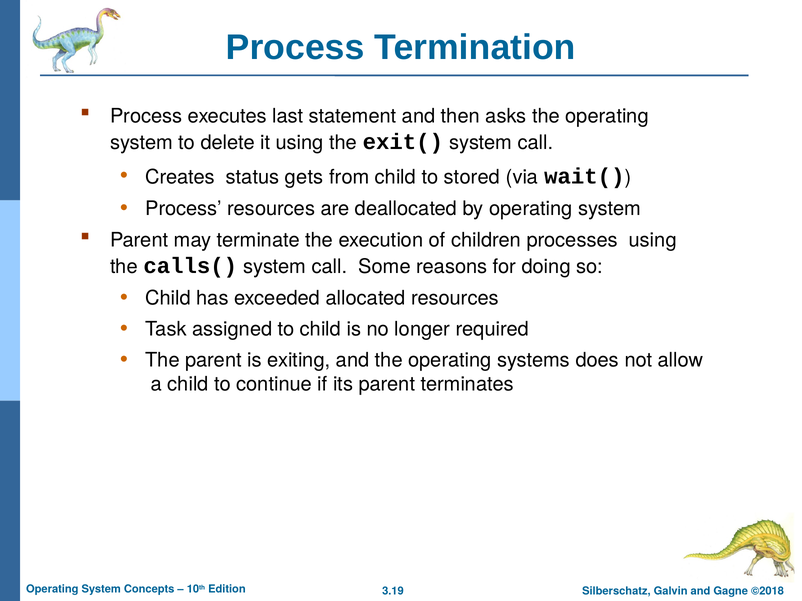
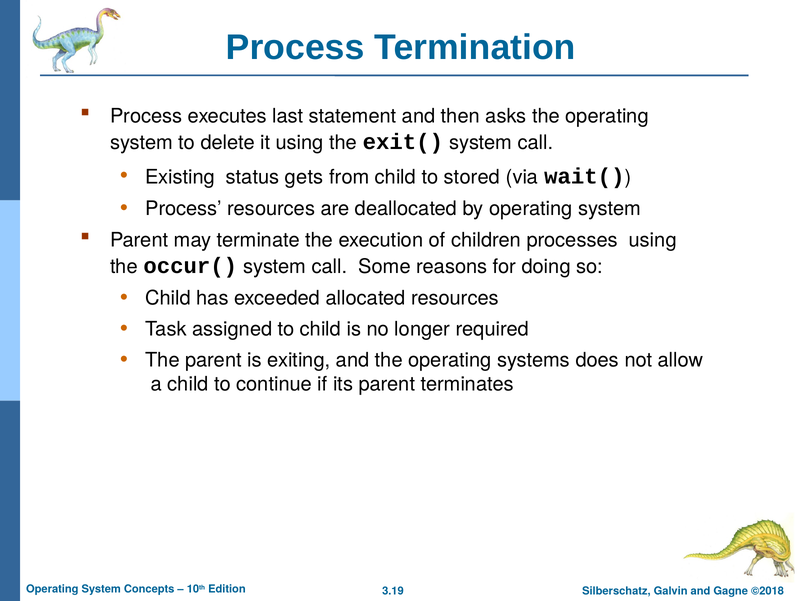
Creates: Creates -> Existing
calls(: calls( -> occur(
